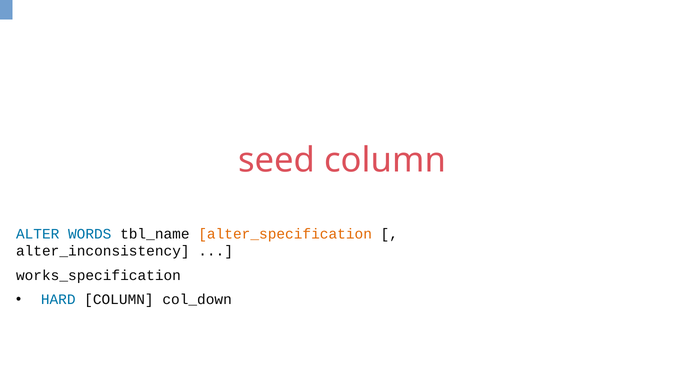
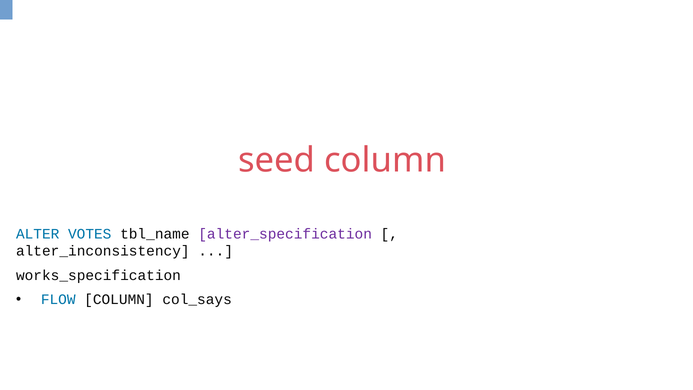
WORDS: WORDS -> VOTES
alter_specification colour: orange -> purple
HARD: HARD -> FLOW
col_down: col_down -> col_says
